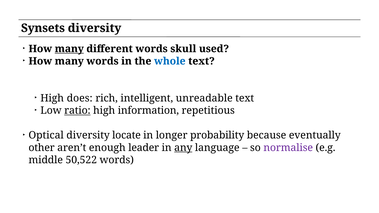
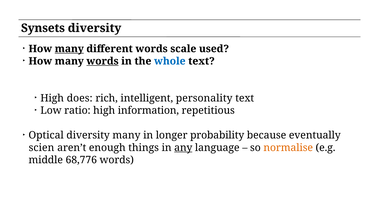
skull: skull -> scale
words at (103, 61) underline: none -> present
unreadable: unreadable -> personality
ratio underline: present -> none
diversity locate: locate -> many
other: other -> scien
leader: leader -> things
normalise colour: purple -> orange
50,522: 50,522 -> 68,776
